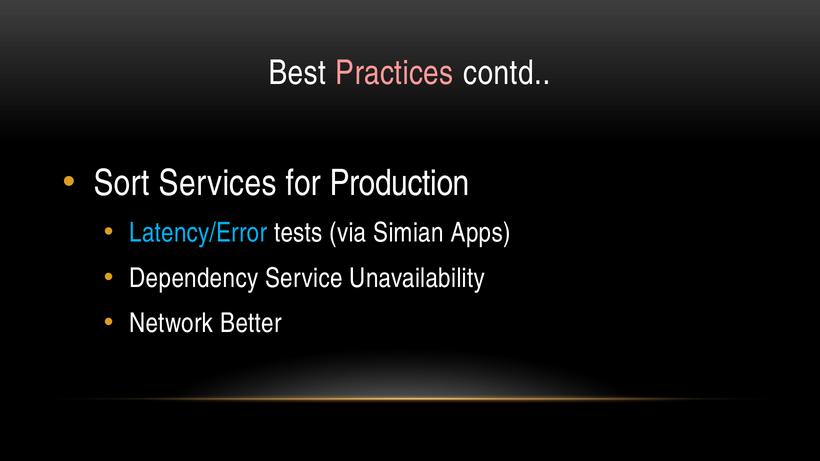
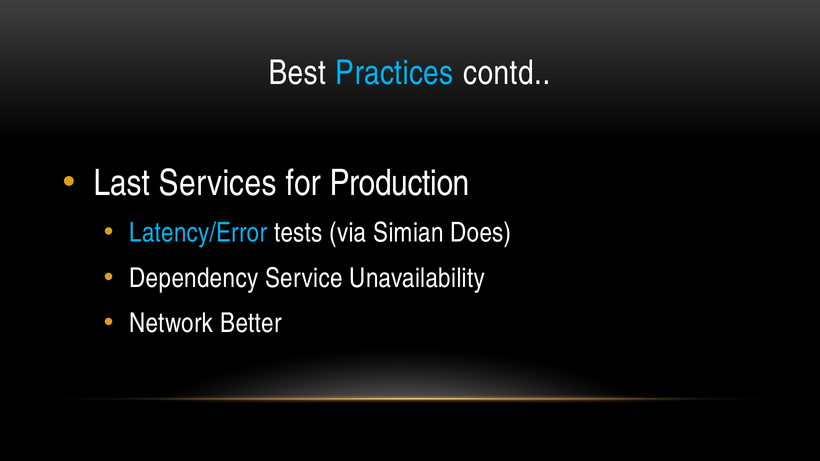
Practices colour: pink -> light blue
Sort: Sort -> Last
Apps: Apps -> Does
